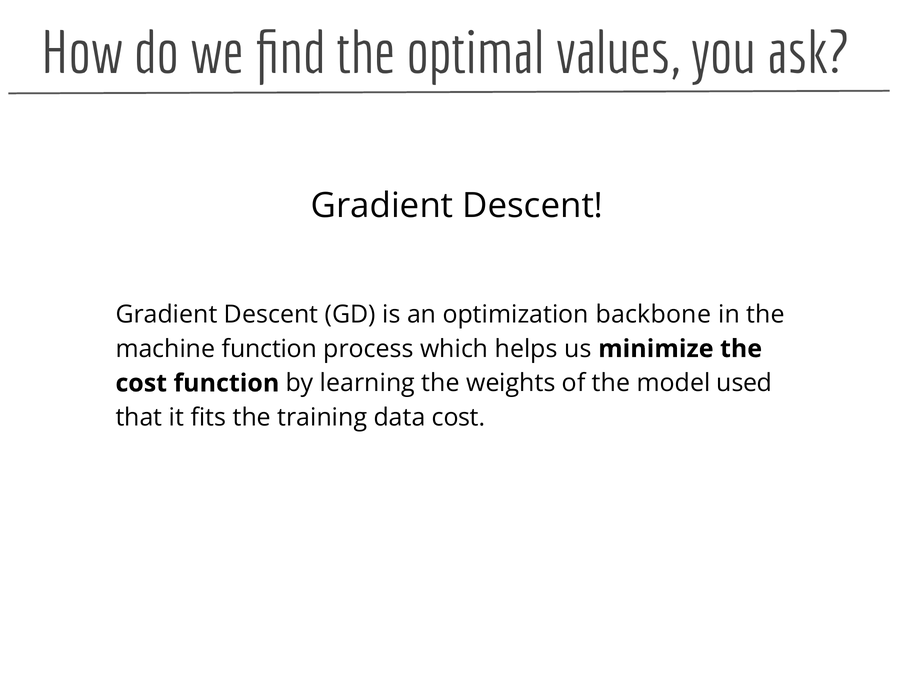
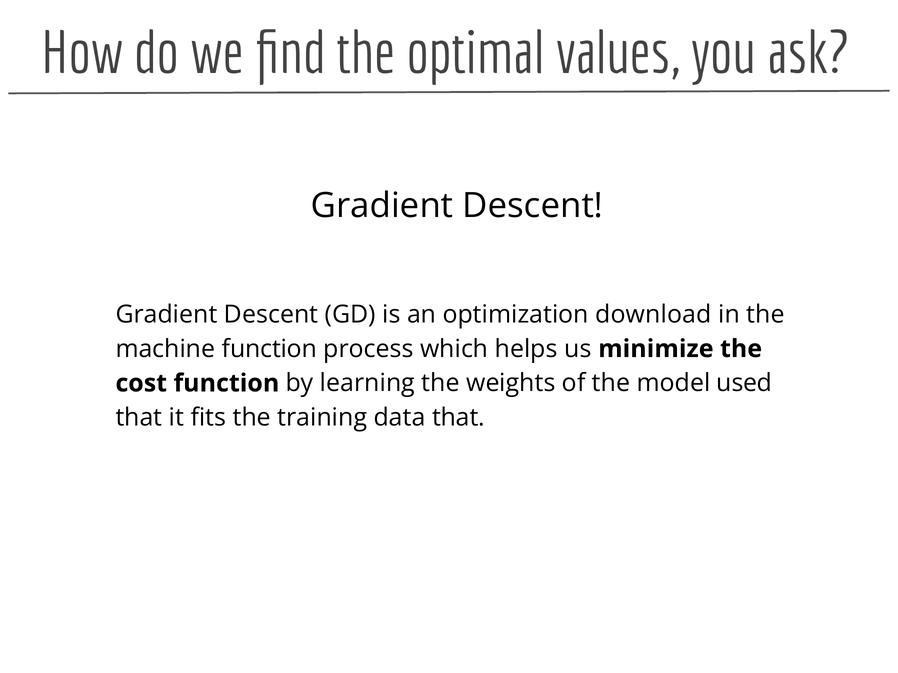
backbone: backbone -> download
data cost: cost -> that
